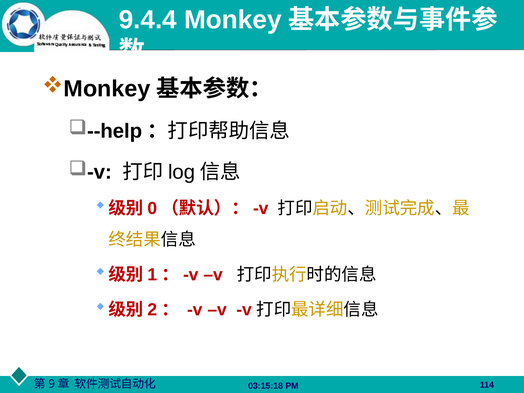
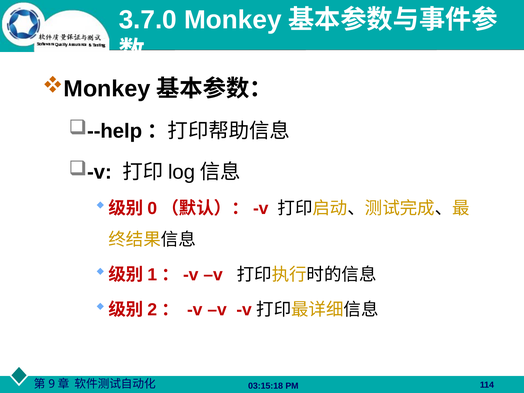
9.4.4: 9.4.4 -> 3.7.0
